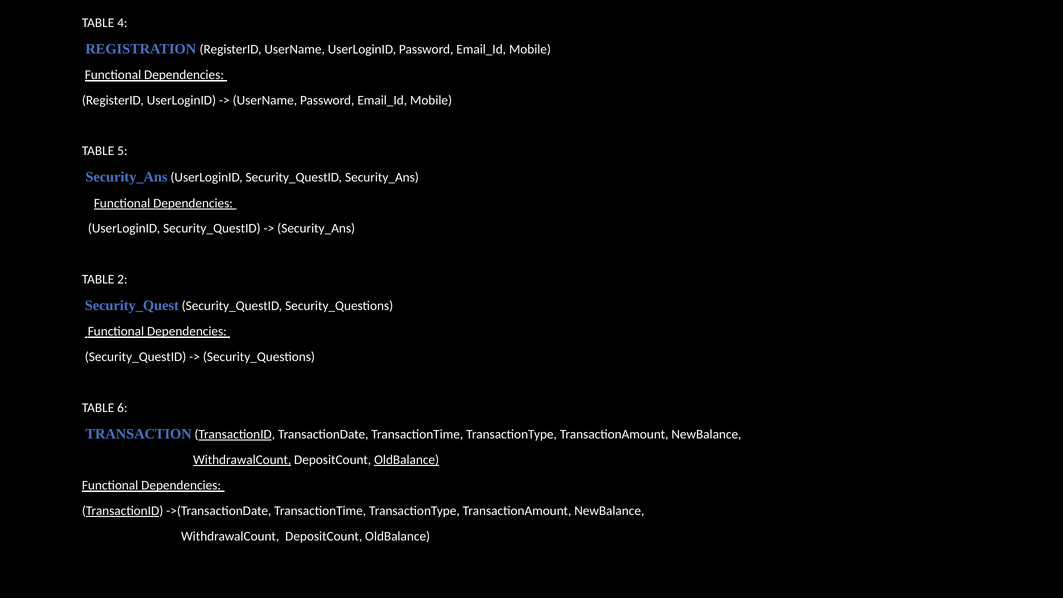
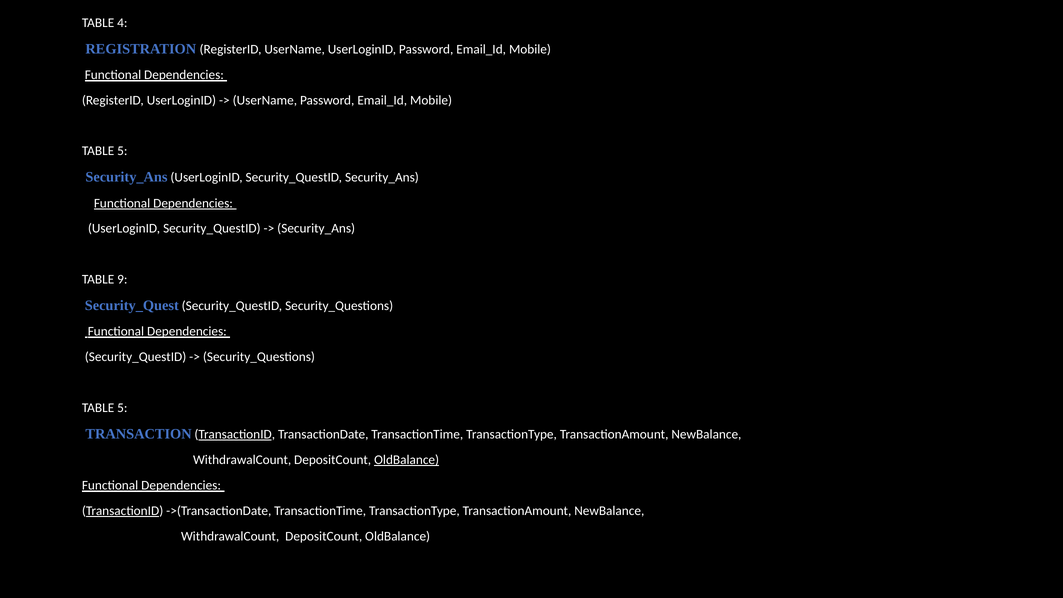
2: 2 -> 9
6 at (122, 408): 6 -> 5
WithdrawalCount at (242, 460) underline: present -> none
